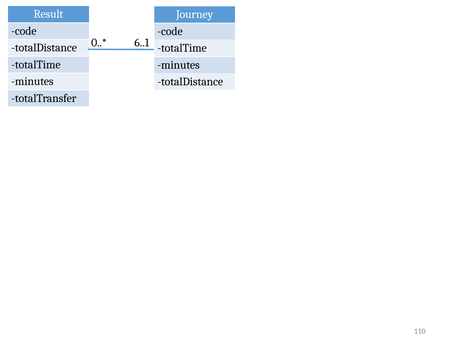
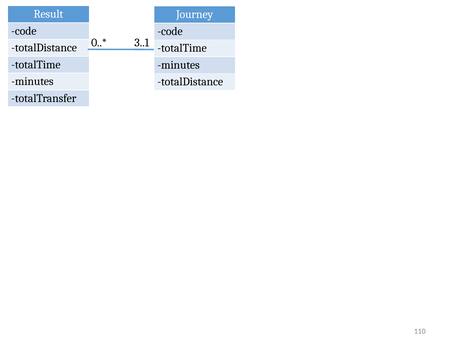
6..1: 6..1 -> 3..1
